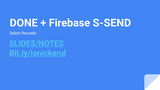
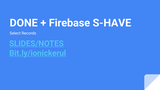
S-SEND: S-SEND -> S-HAVE
